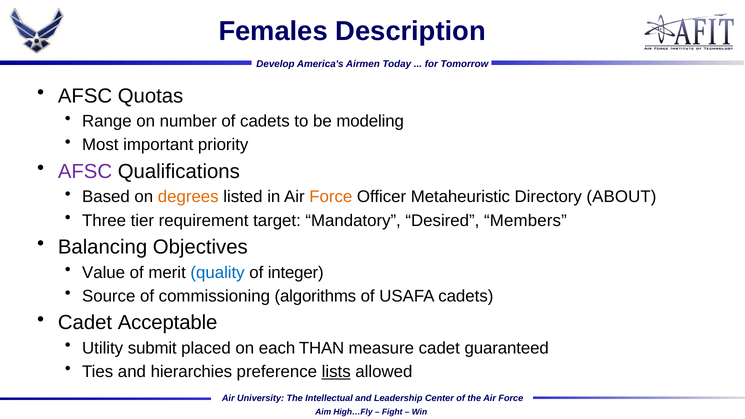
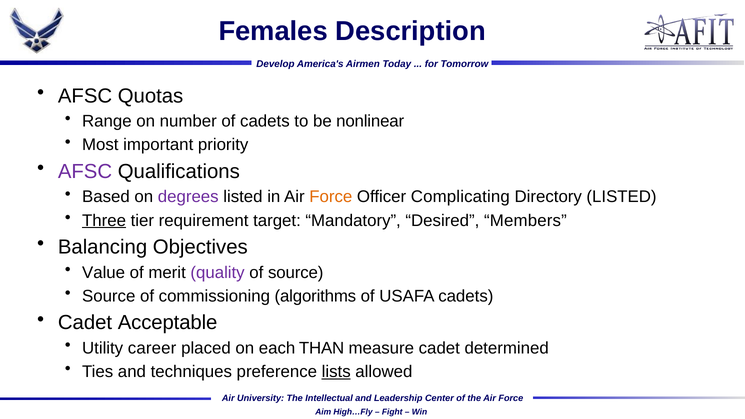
modeling: modeling -> nonlinear
degrees colour: orange -> purple
Metaheuristic: Metaheuristic -> Complicating
Directory ABOUT: ABOUT -> LISTED
Three underline: none -> present
quality colour: blue -> purple
of integer: integer -> source
submit: submit -> career
guaranteed: guaranteed -> determined
hierarchies: hierarchies -> techniques
